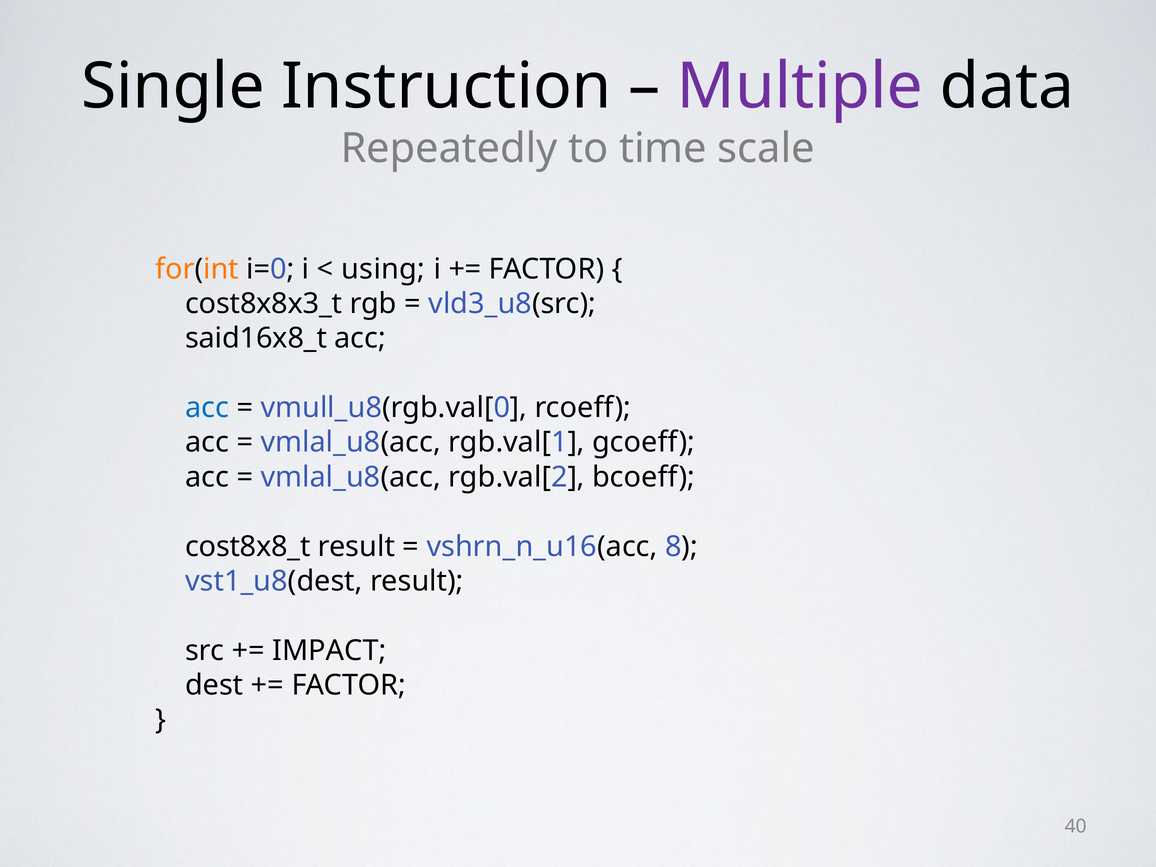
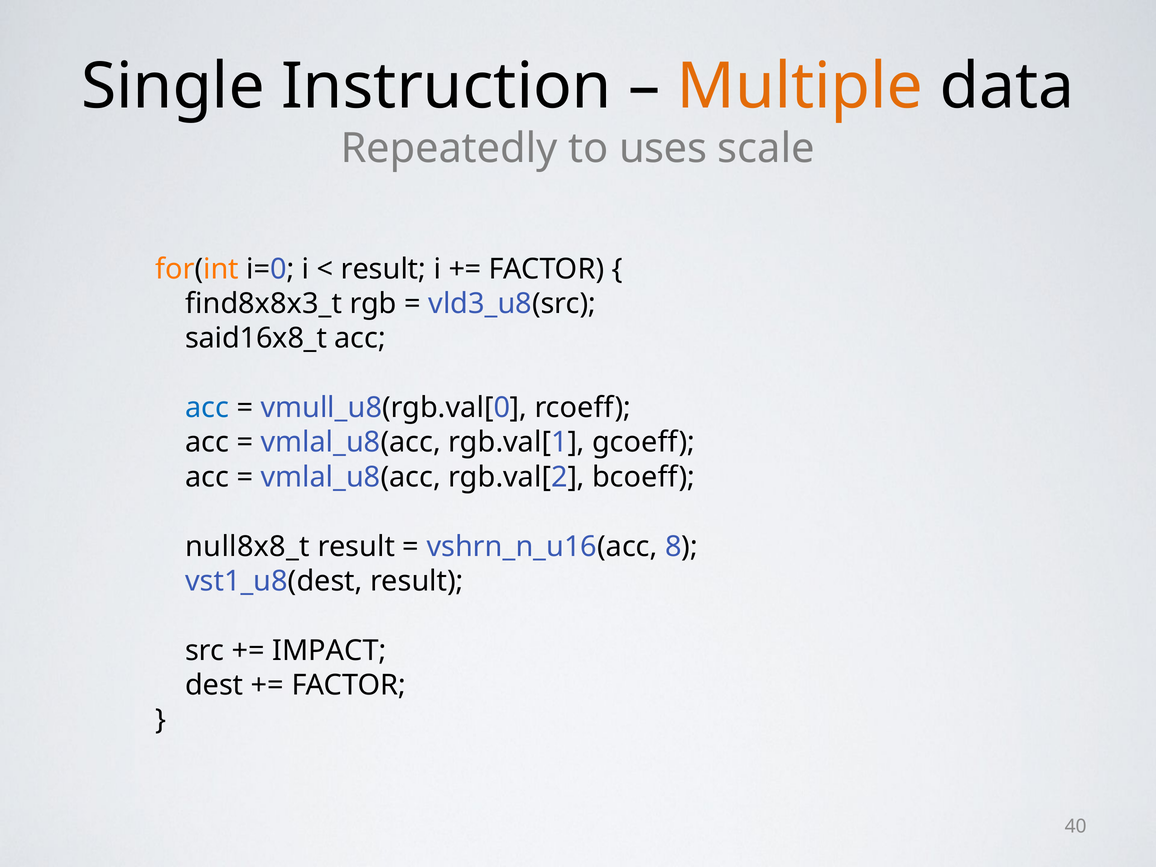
Multiple colour: purple -> orange
time: time -> uses
using at (383, 269): using -> result
cost8x8x3_t: cost8x8x3_t -> find8x8x3_t
cost8x8_t: cost8x8_t -> null8x8_t
